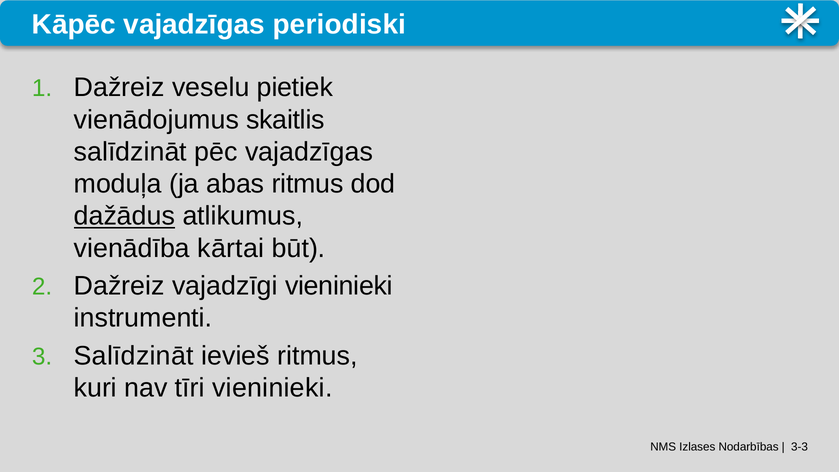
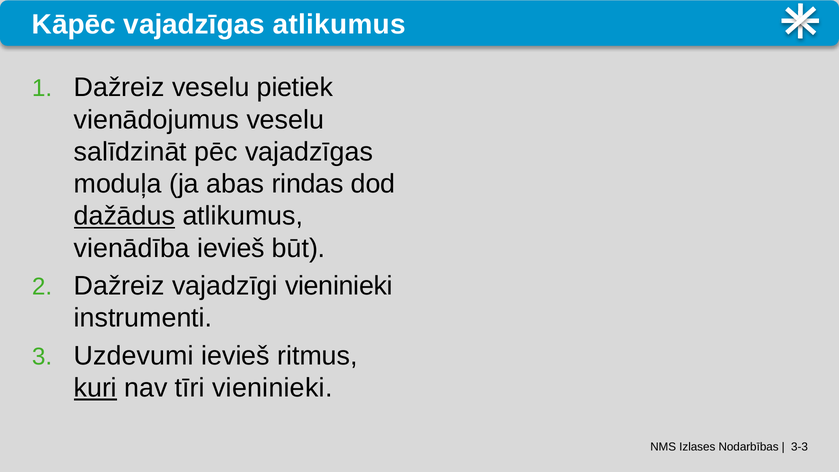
vajadzīgas periodiski: periodiski -> atlikumus
vienādojumus skaitlis: skaitlis -> veselu
abas ritmus: ritmus -> rindas
vienādība kārtai: kārtai -> ievieš
Salīdzināt at (134, 356): Salīdzināt -> Uzdevumi
kuri underline: none -> present
